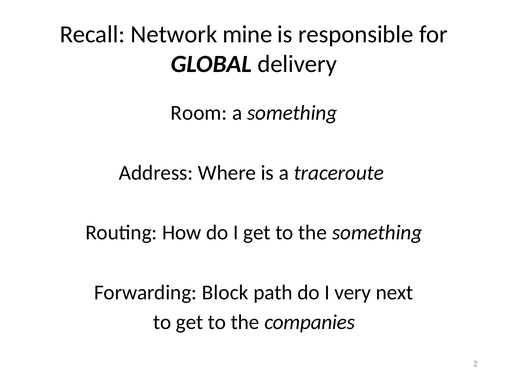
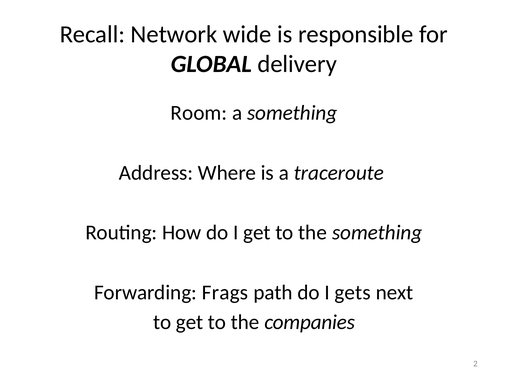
mine: mine -> wide
Block: Block -> Frags
very: very -> gets
